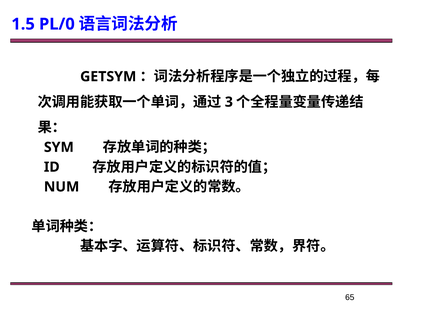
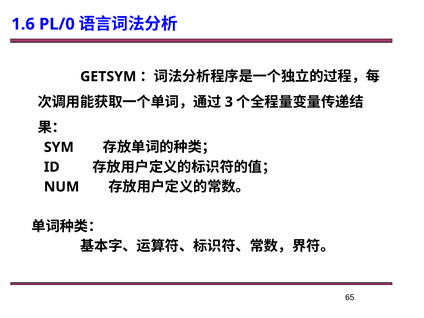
1.5: 1.5 -> 1.6
